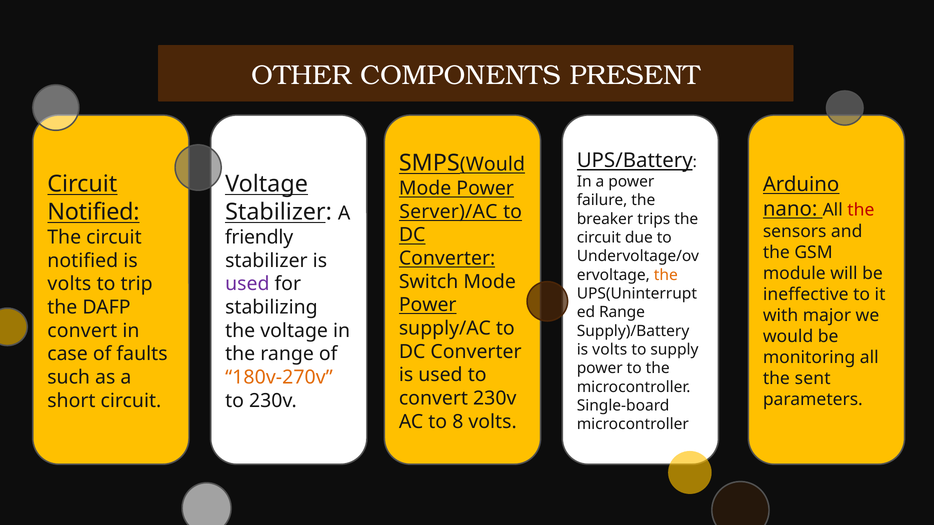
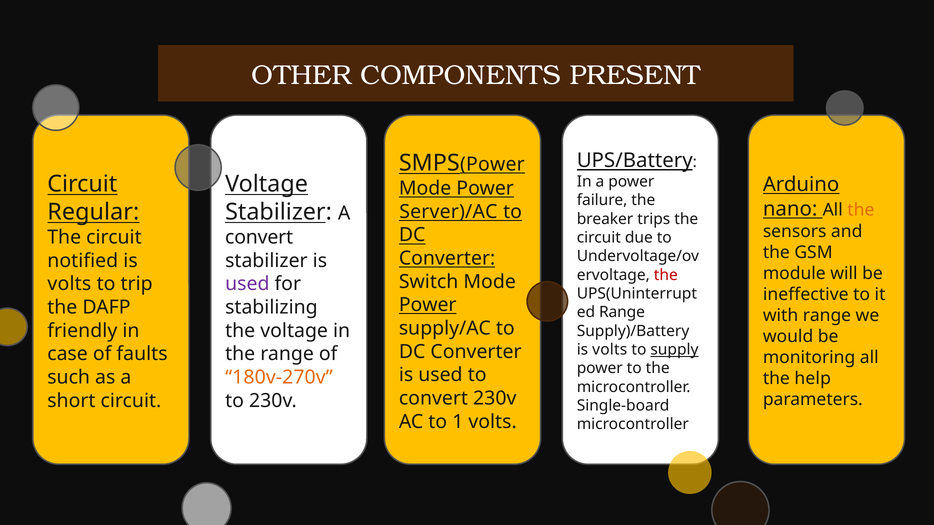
Would at (492, 164): Would -> Power
the at (861, 210) colour: red -> orange
Notified at (93, 212): Notified -> Regular
friendly at (259, 237): friendly -> convert
the at (666, 275) colour: orange -> red
with major: major -> range
convert at (82, 331): convert -> friendly
supply underline: none -> present
sent: sent -> help
8: 8 -> 1
